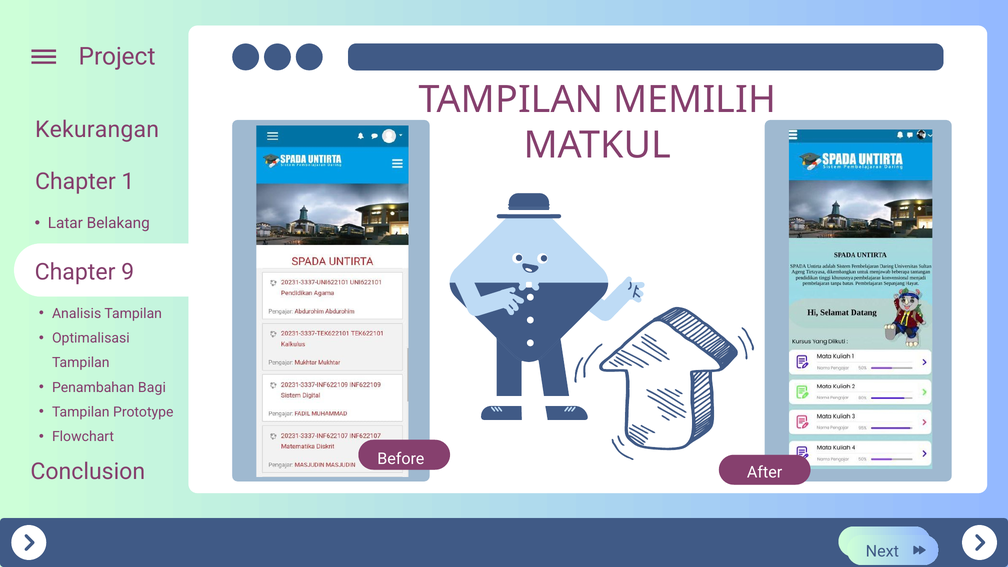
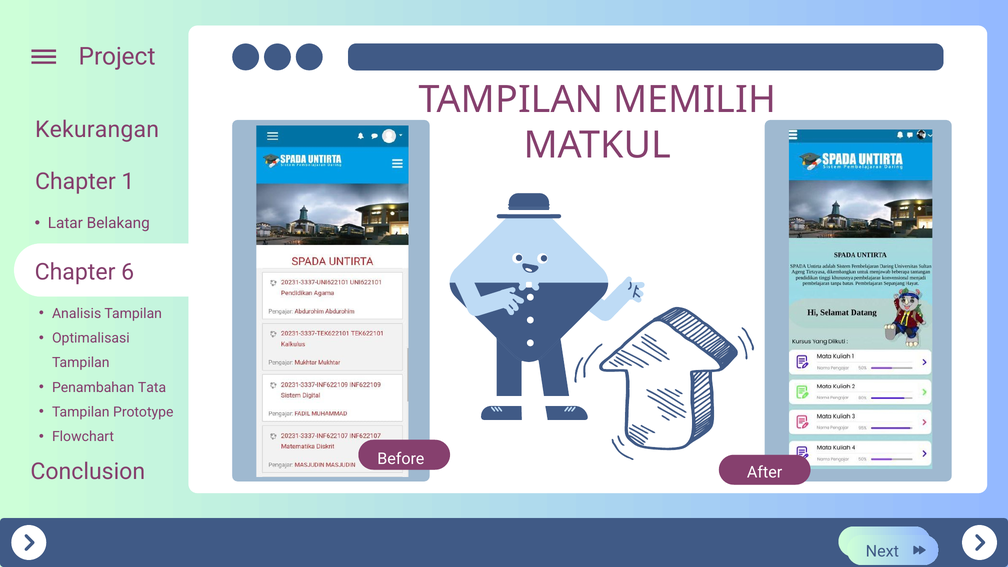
9: 9 -> 6
Bagi: Bagi -> Tata
